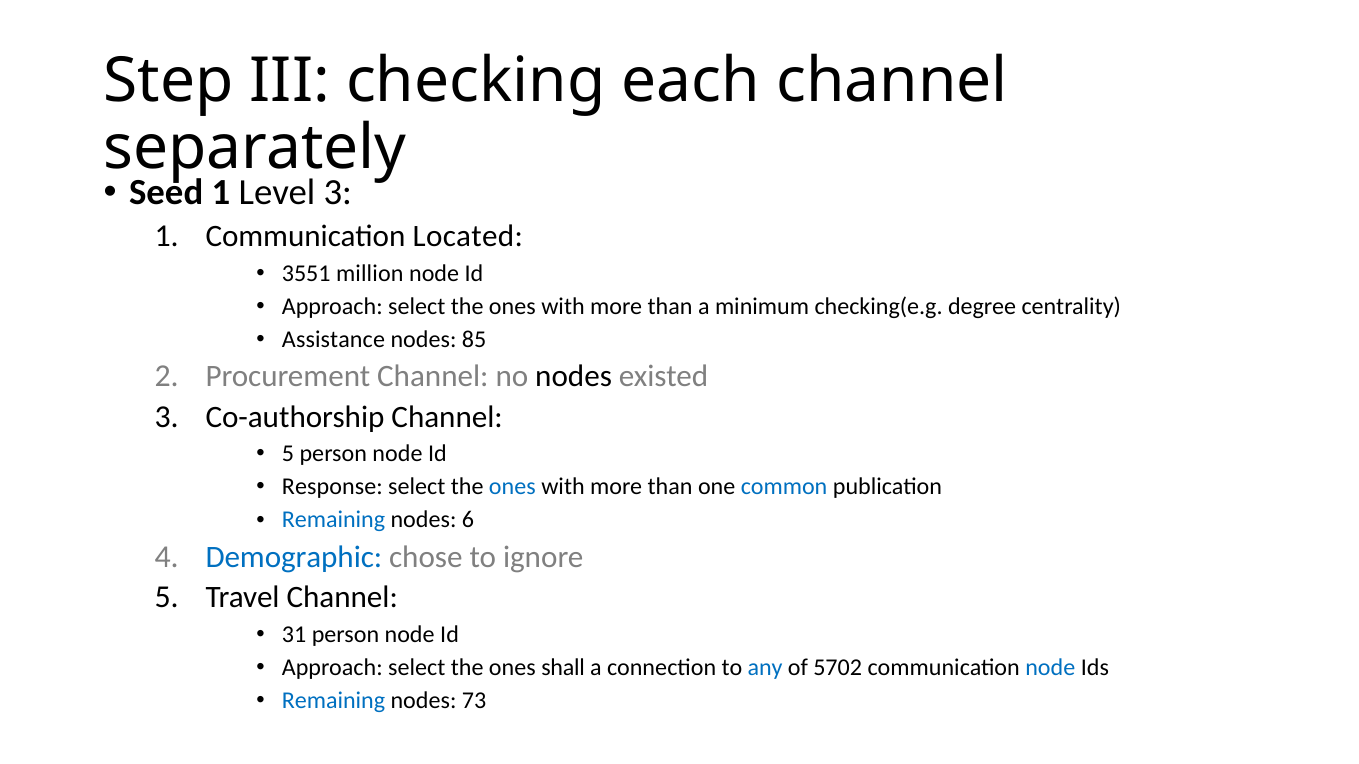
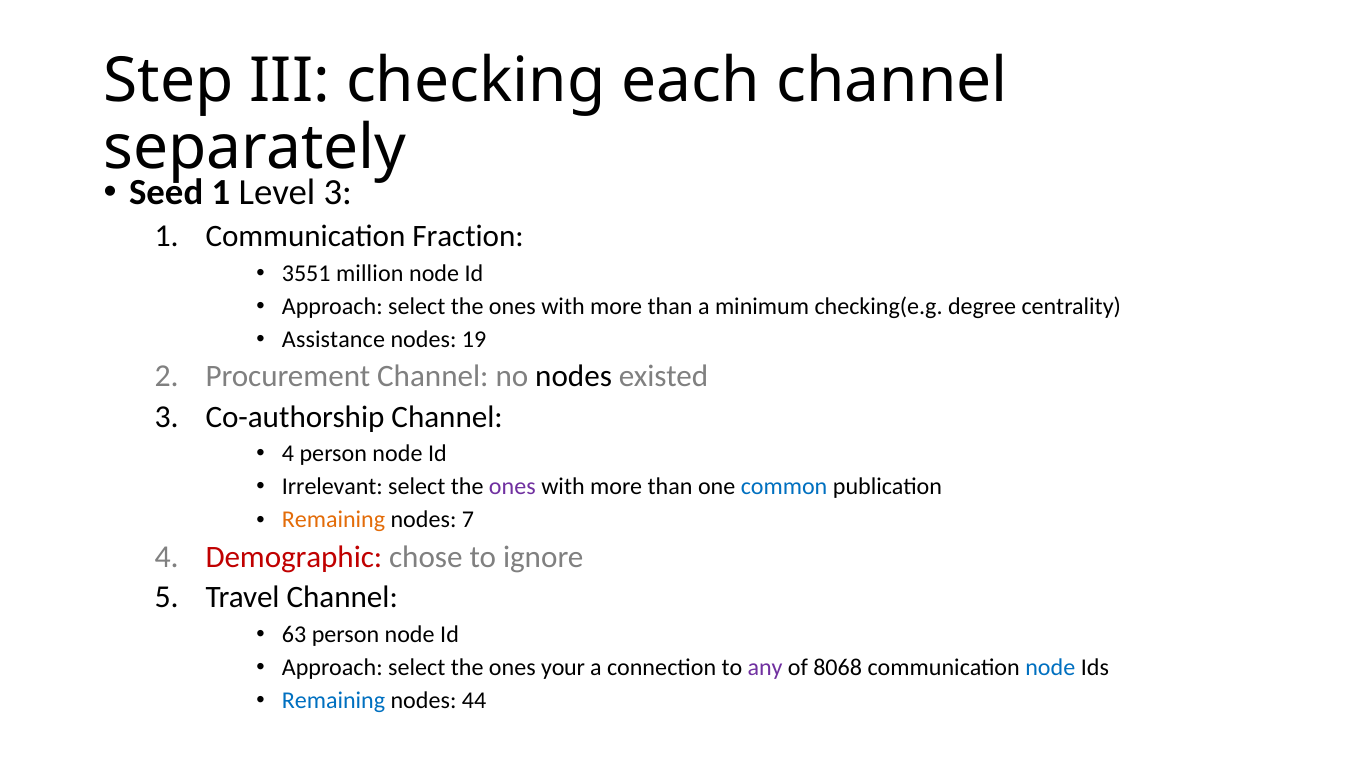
Located: Located -> Fraction
85: 85 -> 19
5 at (288, 454): 5 -> 4
Response: Response -> Irrelevant
ones at (512, 487) colour: blue -> purple
Remaining at (334, 520) colour: blue -> orange
6: 6 -> 7
Demographic colour: blue -> red
31: 31 -> 63
shall: shall -> your
any colour: blue -> purple
5702: 5702 -> 8068
73: 73 -> 44
